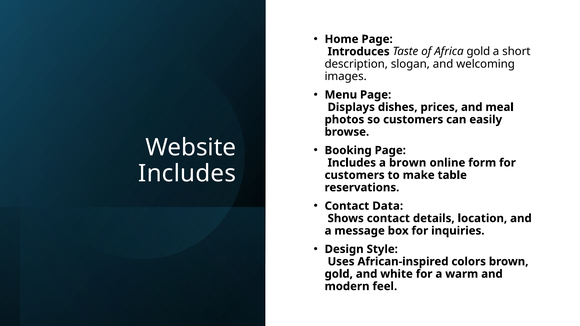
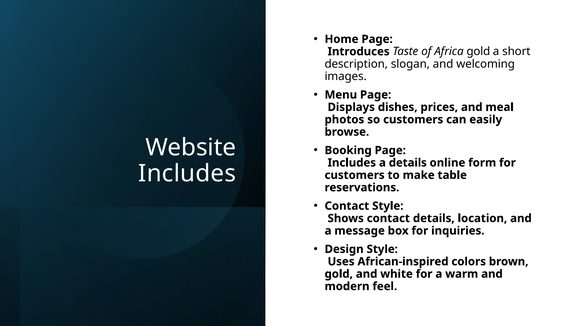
a brown: brown -> details
Contact Data: Data -> Style
